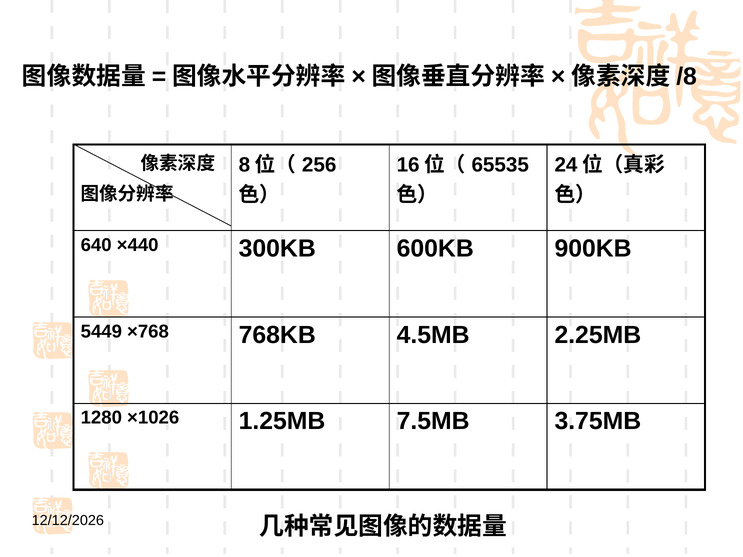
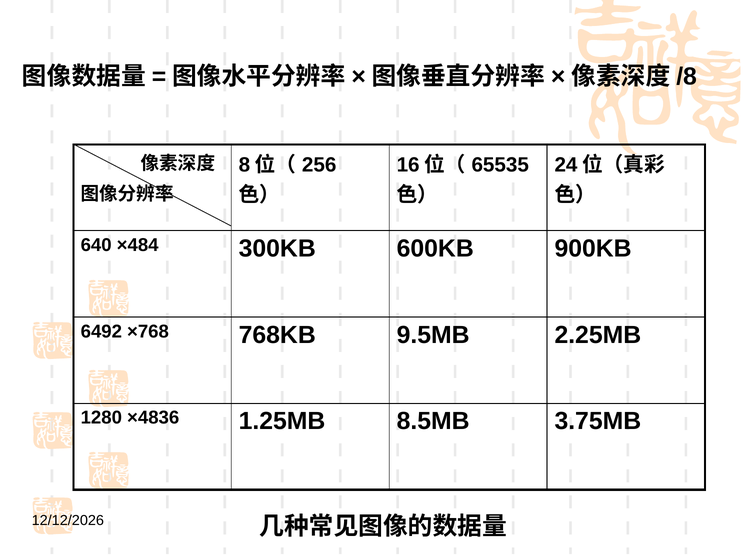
×440: ×440 -> ×484
5449: 5449 -> 6492
4.5MB: 4.5MB -> 9.5MB
×1026: ×1026 -> ×4836
7.5MB: 7.5MB -> 8.5MB
